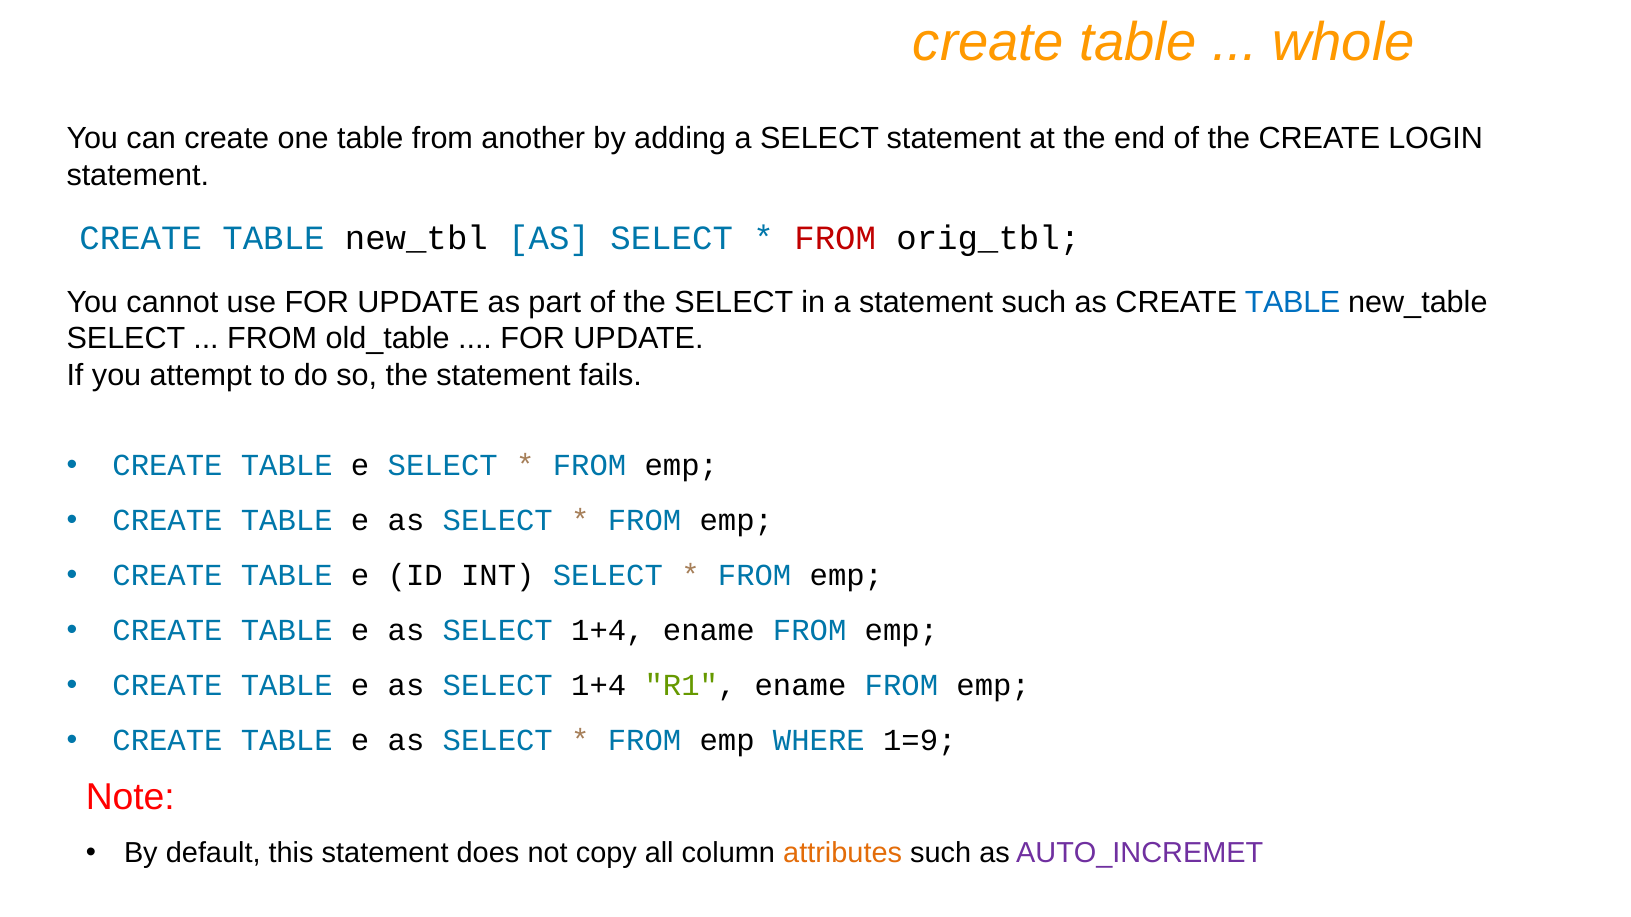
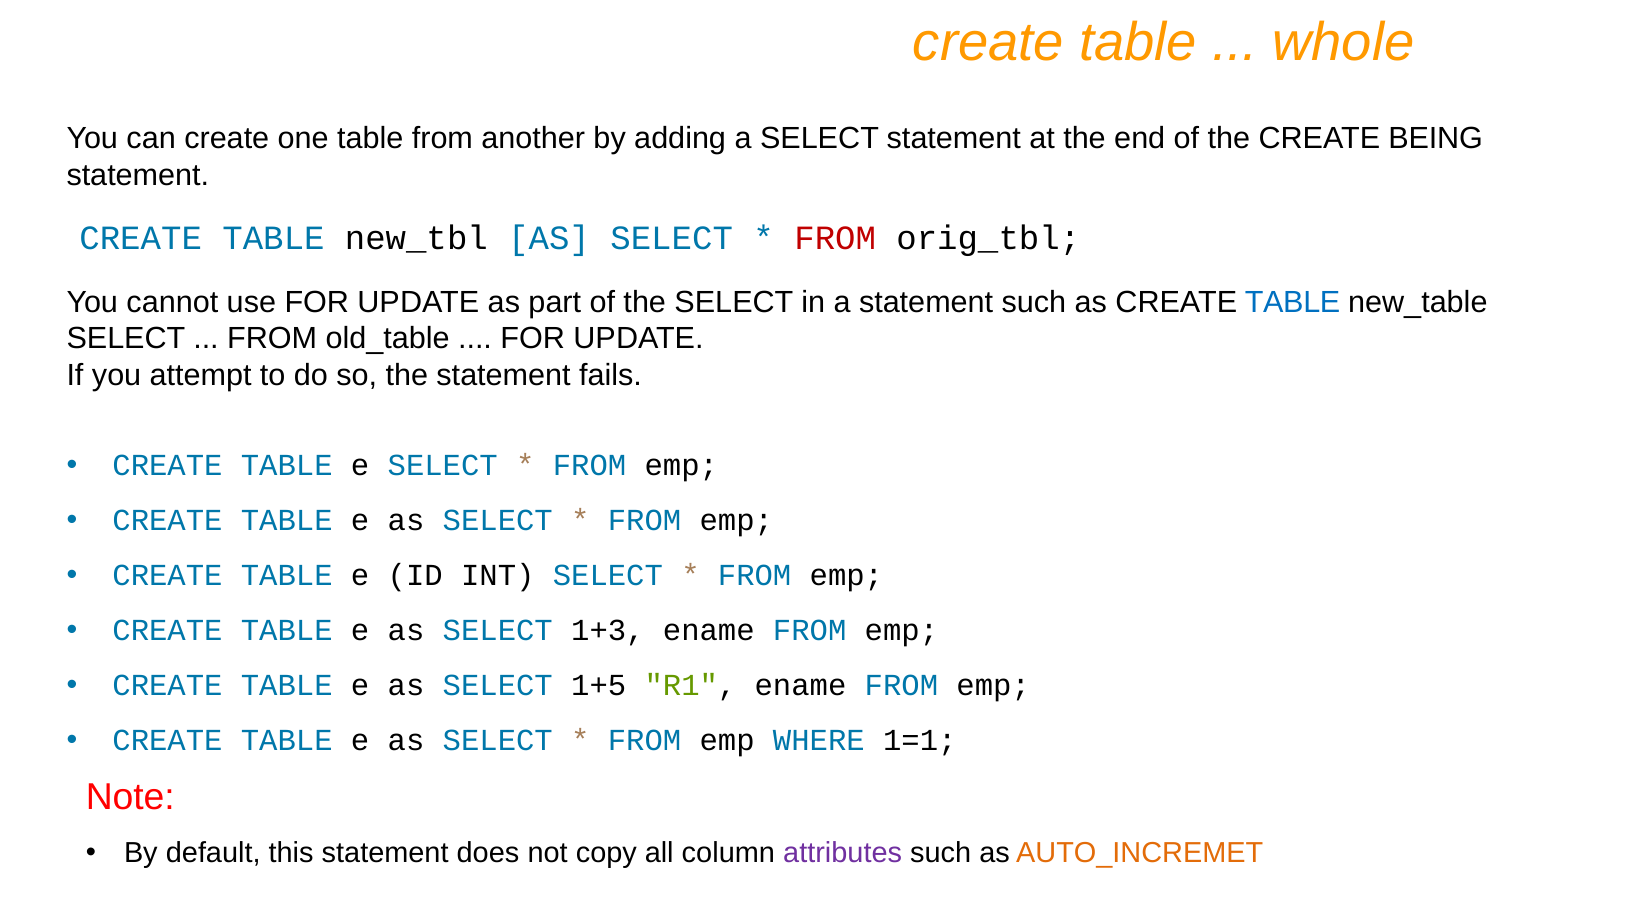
LOGIN: LOGIN -> BEING
1+4 at (608, 631): 1+4 -> 1+3
1+4 at (599, 686): 1+4 -> 1+5
1=9: 1=9 -> 1=1
attributes colour: orange -> purple
AUTO_INCREMET colour: purple -> orange
